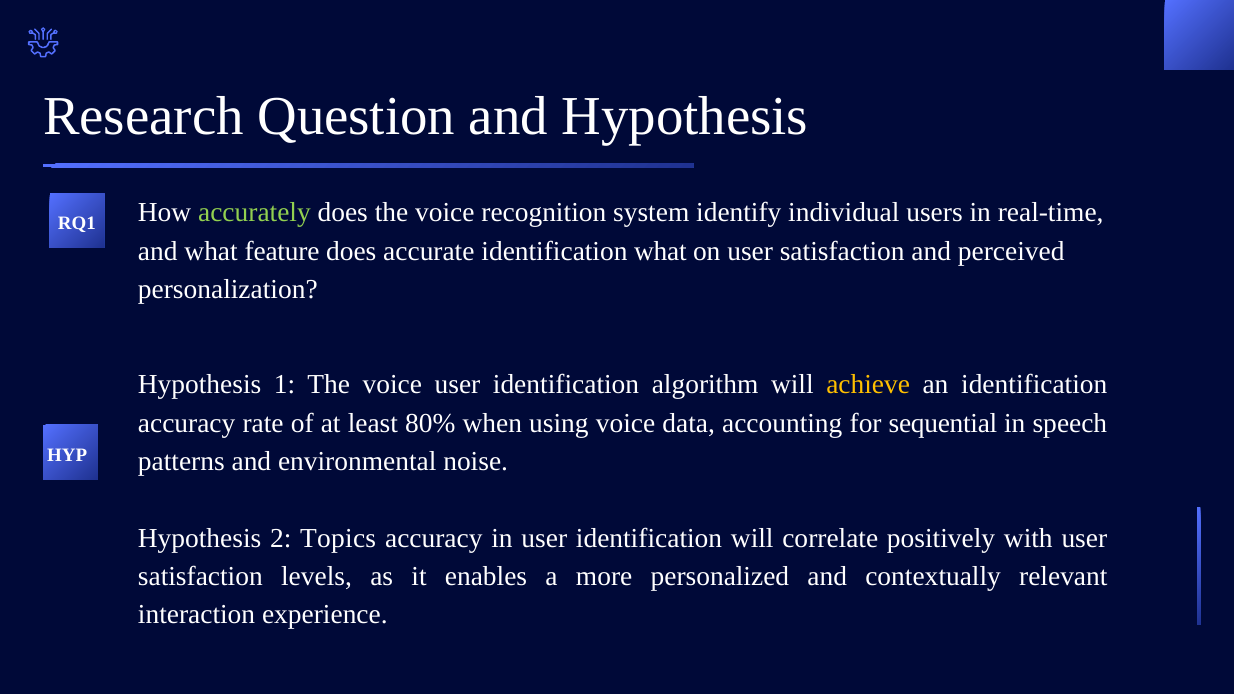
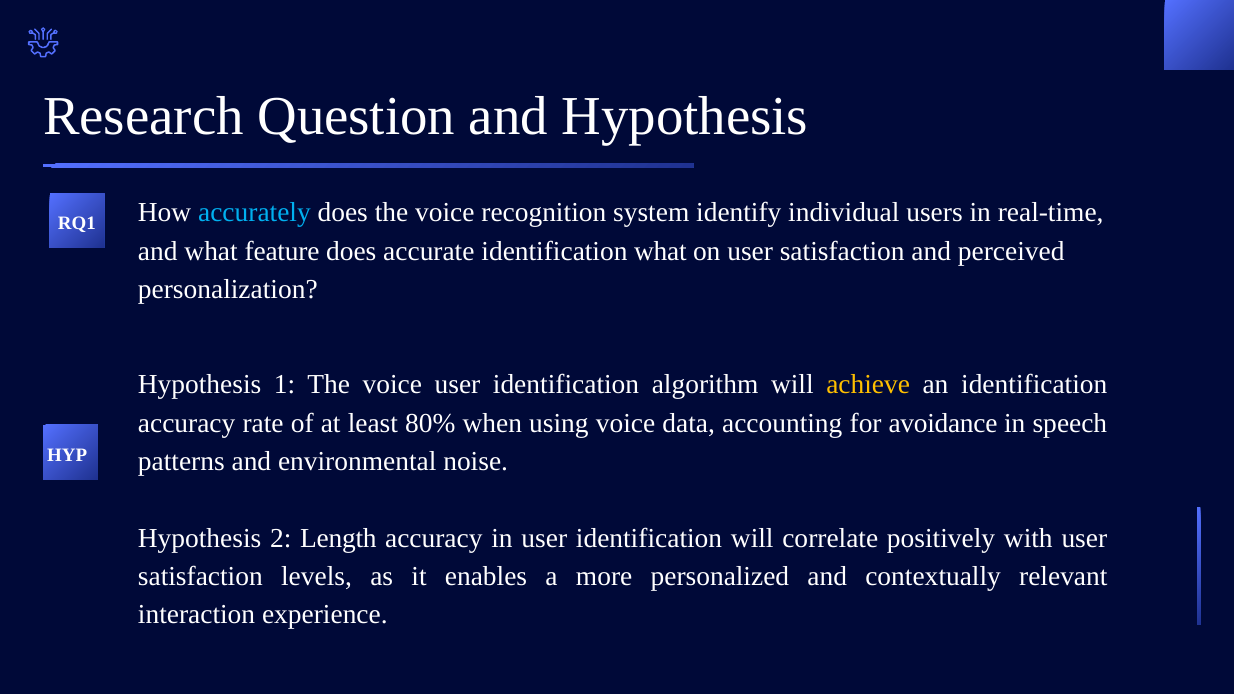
accurately colour: light green -> light blue
sequential: sequential -> avoidance
Topics: Topics -> Length
